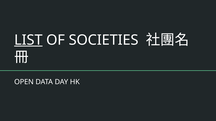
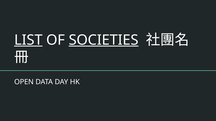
SOCIETIES underline: none -> present
